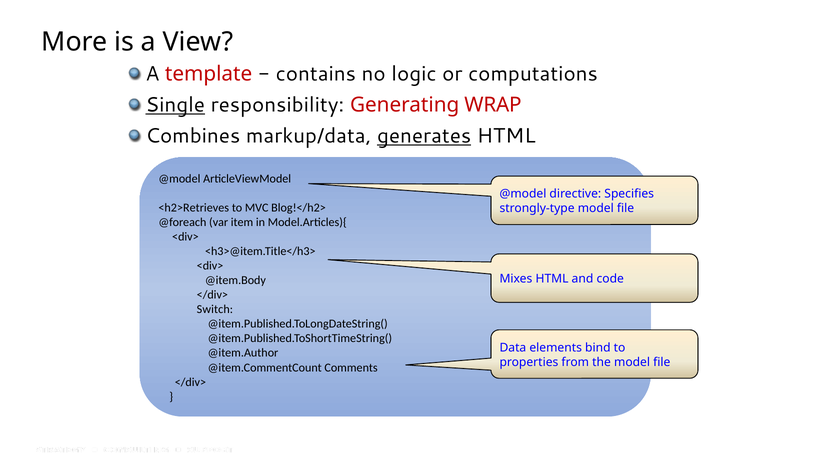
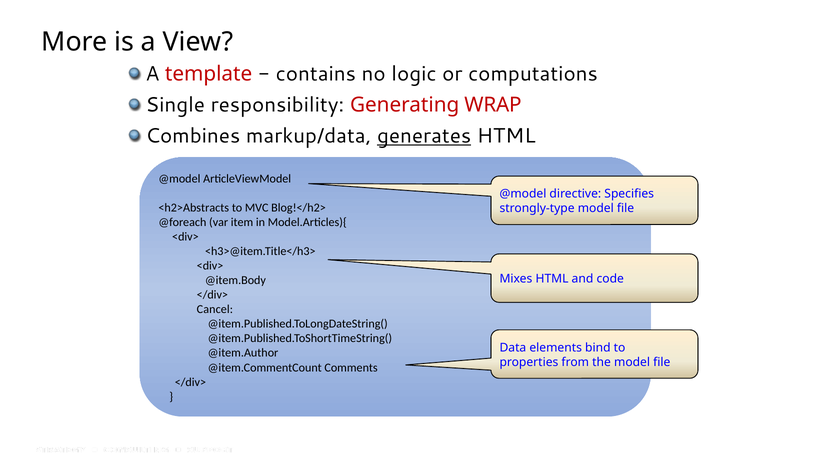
Single underline: present -> none
<h2>Retrieves: <h2>Retrieves -> <h2>Abstracts
Switch: Switch -> Cancel
